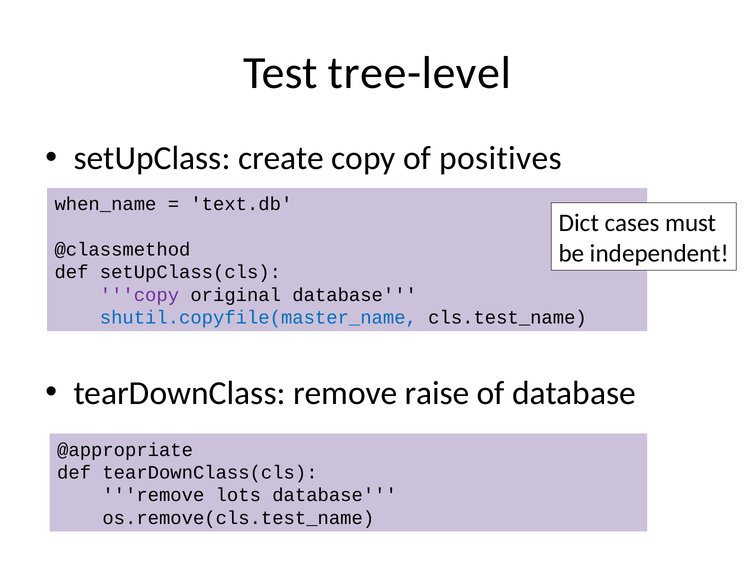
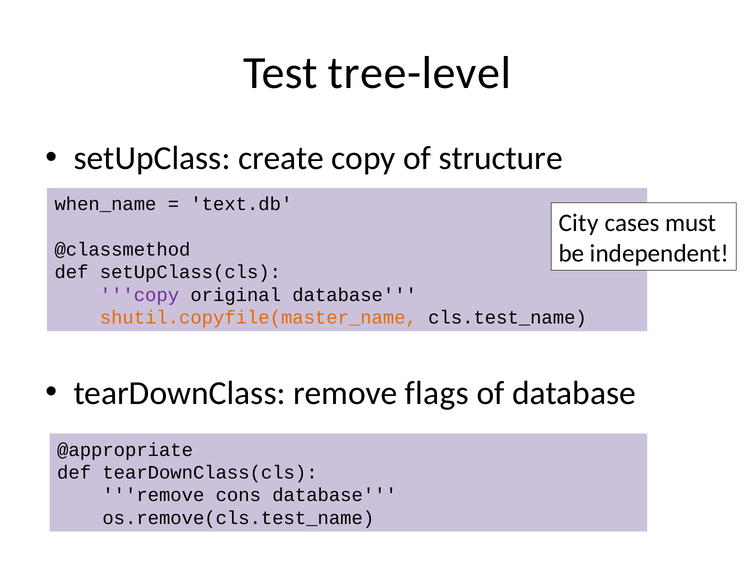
positives: positives -> structure
Dict: Dict -> City
shutil.copyfile(master_name colour: blue -> orange
raise: raise -> flags
lots: lots -> cons
